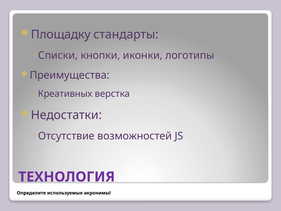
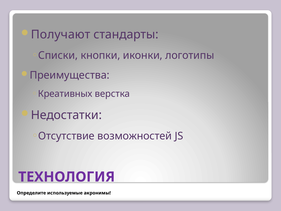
Площадку: Площадку -> Получают
